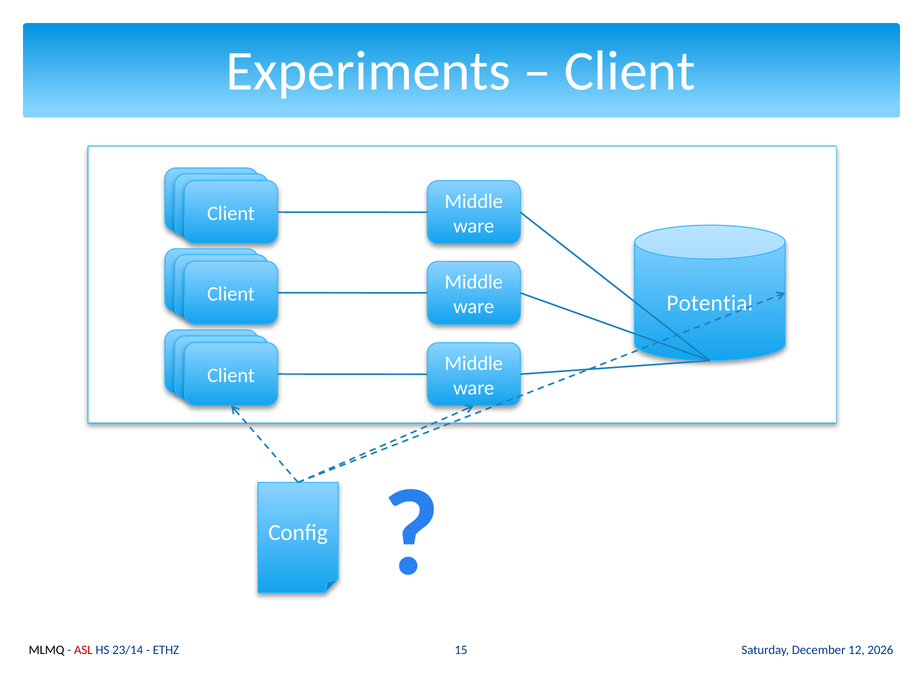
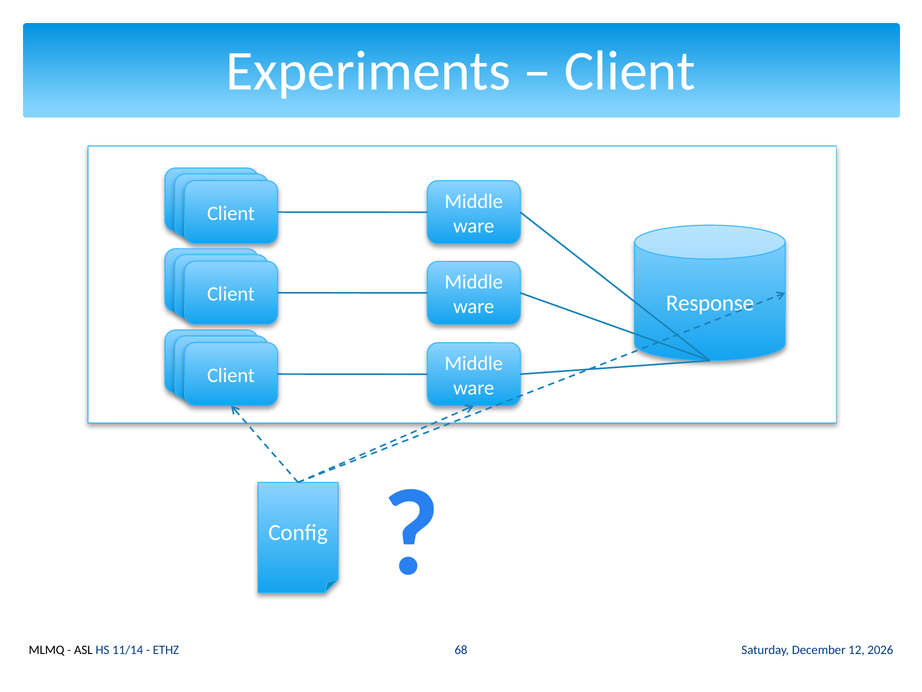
Potential: Potential -> Response
ASL colour: red -> black
23/14: 23/14 -> 11/14
15: 15 -> 68
